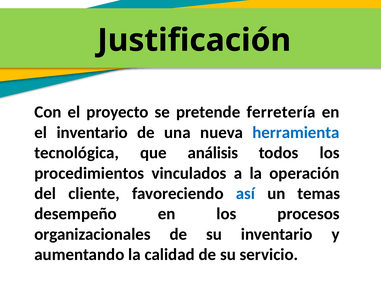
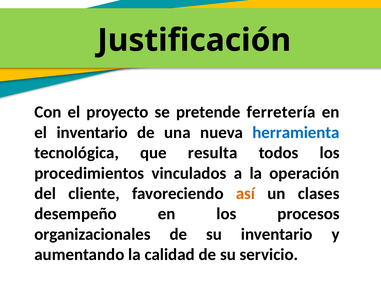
análisis: análisis -> resulta
así colour: blue -> orange
temas: temas -> clases
